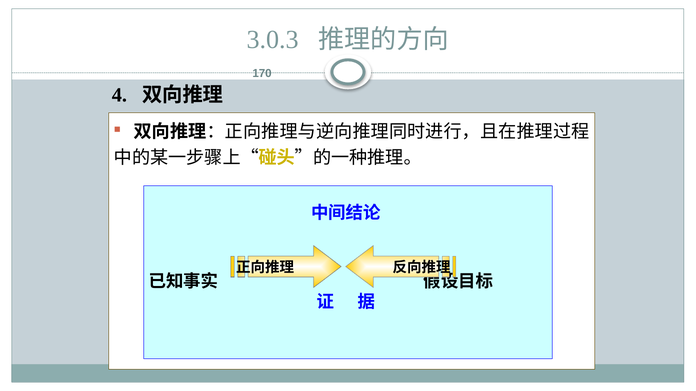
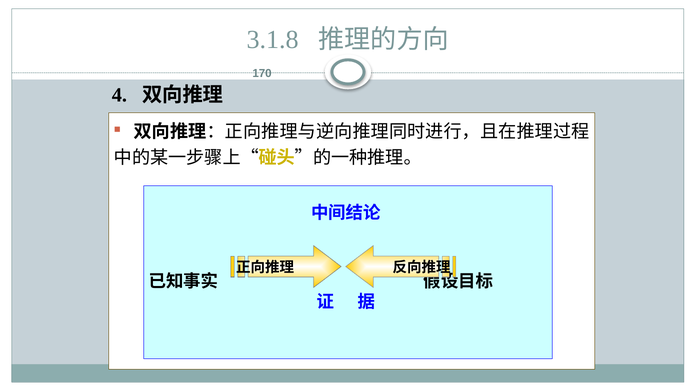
3.0.3: 3.0.3 -> 3.1.8
